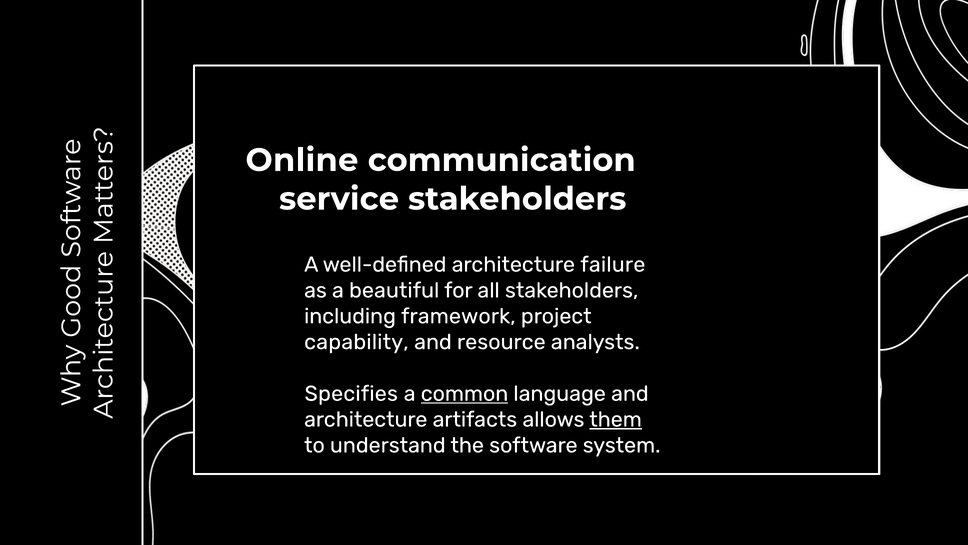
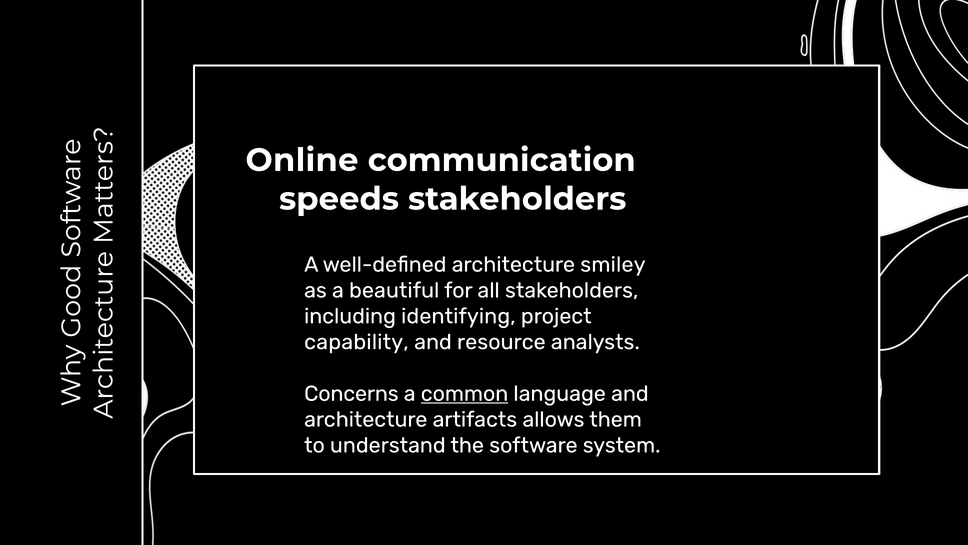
service: service -> speeds
failure: failure -> smiley
framework: framework -> identifying
Specifies: Specifies -> Concerns
them underline: present -> none
